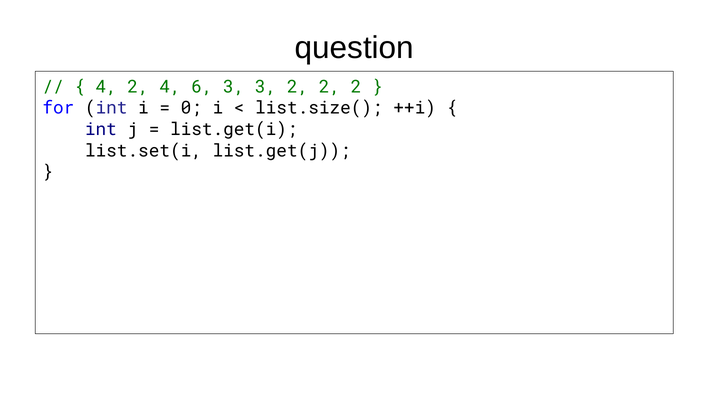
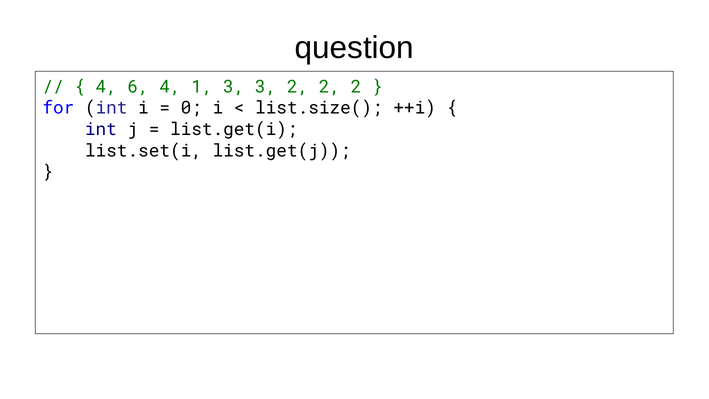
4 2: 2 -> 6
6: 6 -> 1
